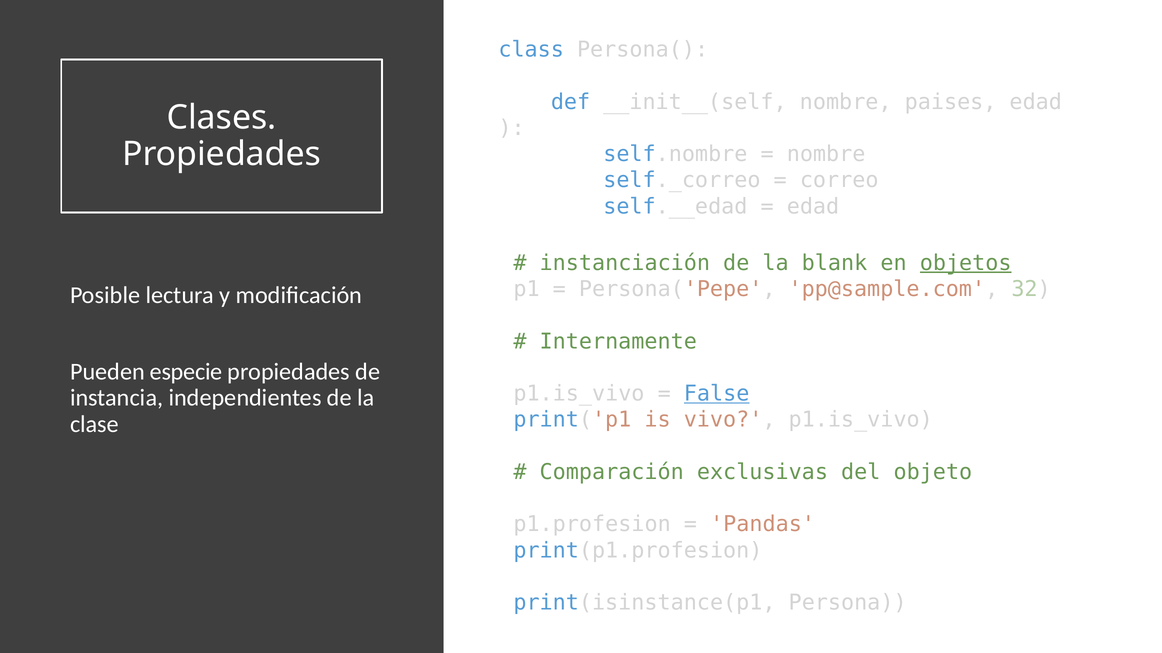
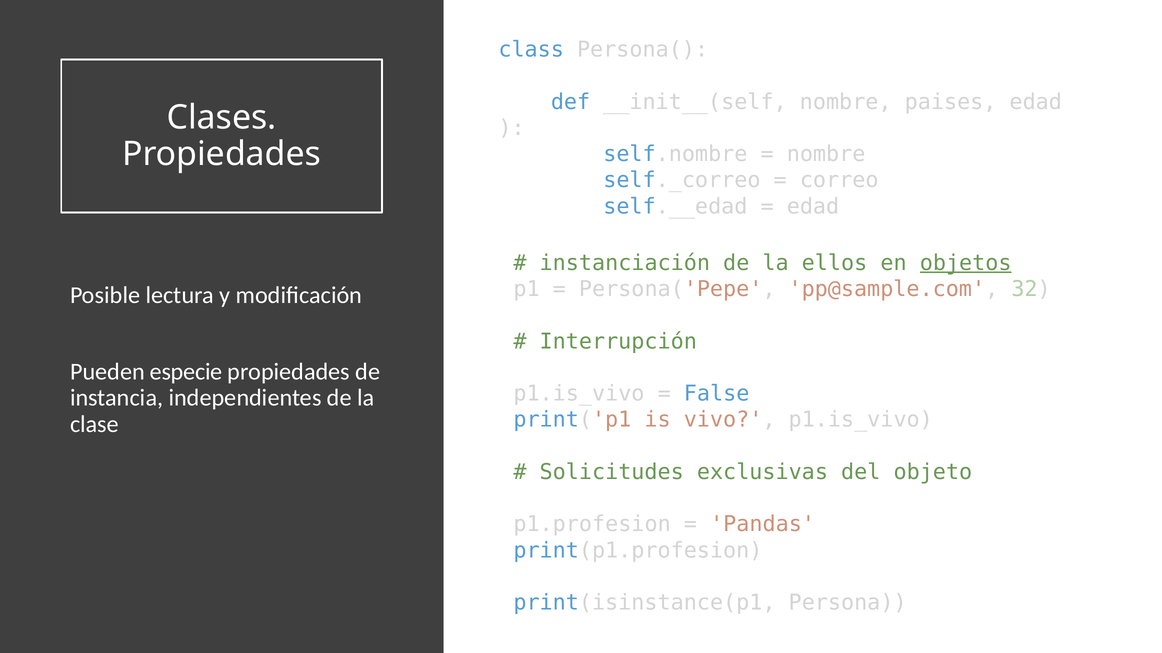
blank: blank -> ellos
Internamente: Internamente -> Interrupción
False underline: present -> none
Comparación: Comparación -> Solicitudes
